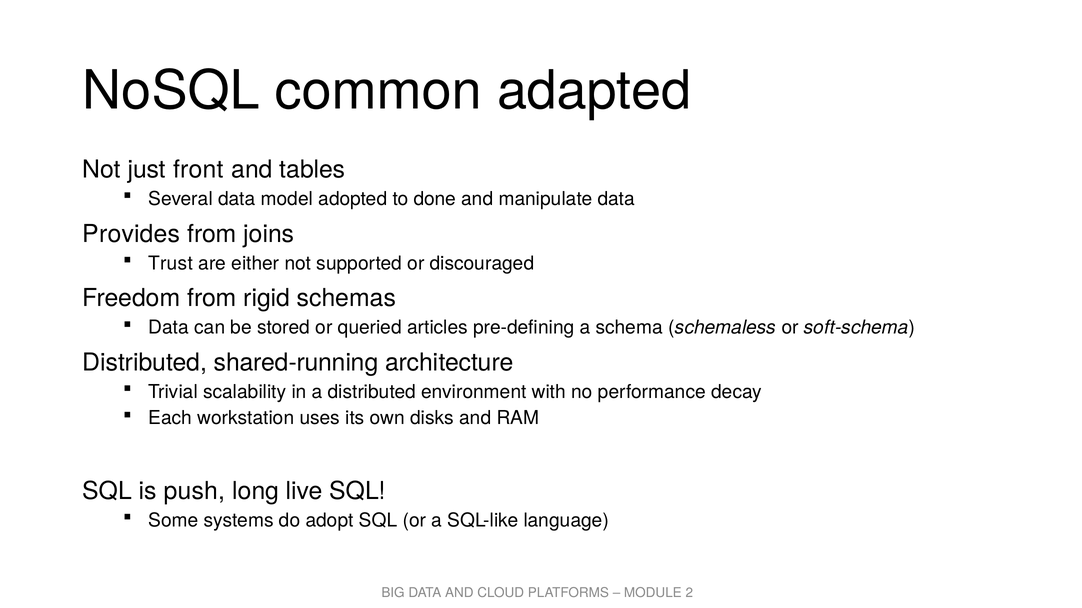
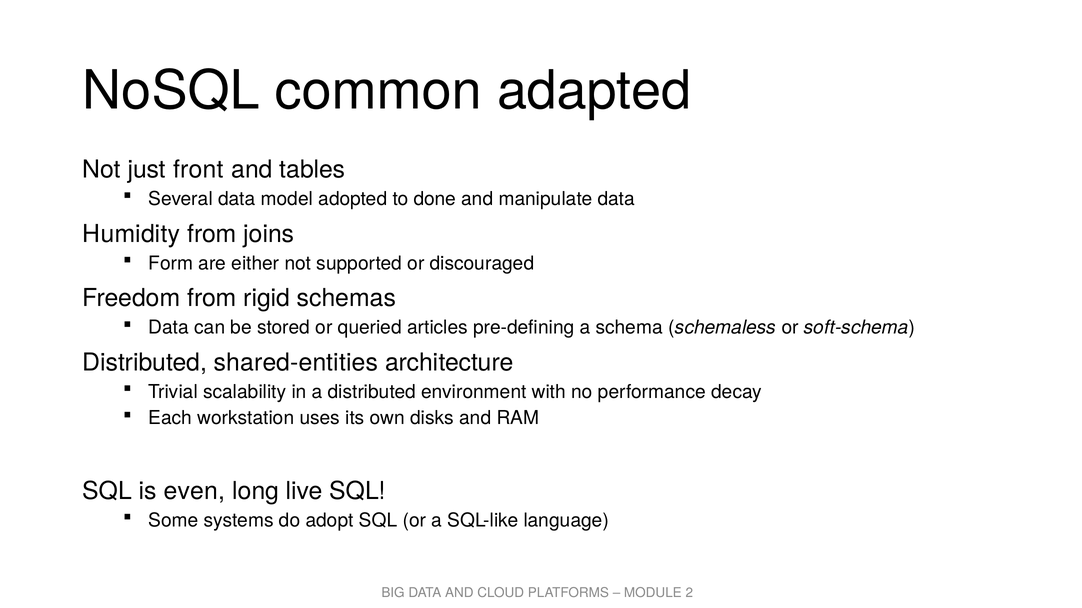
Provides: Provides -> Humidity
Trust: Trust -> Form
shared-running: shared-running -> shared-entities
push: push -> even
